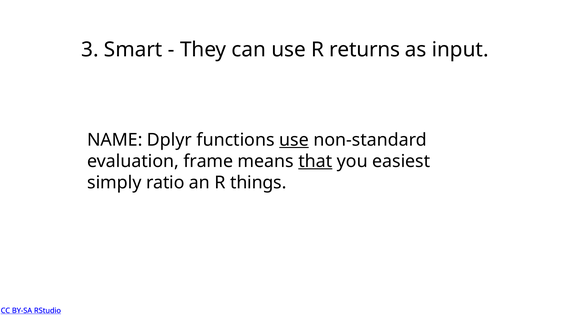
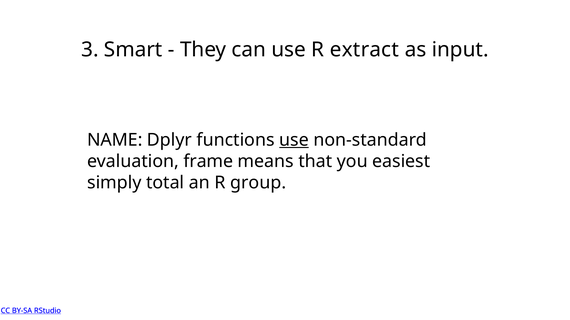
returns: returns -> extract
that underline: present -> none
ratio: ratio -> total
things: things -> group
